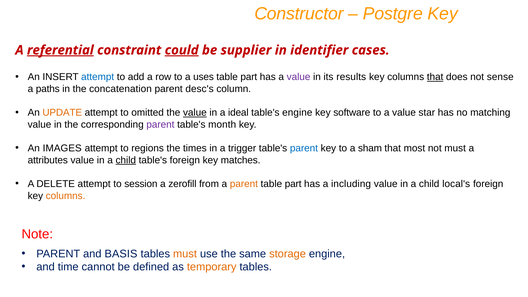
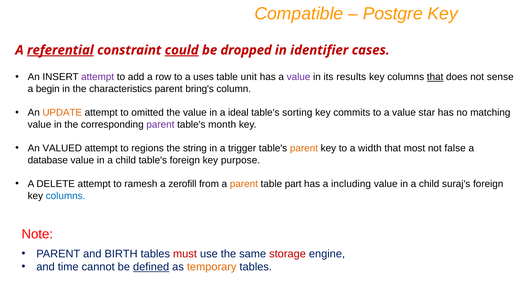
Constructor: Constructor -> Compatible
supplier: supplier -> dropped
attempt at (98, 77) colour: blue -> purple
part at (249, 77): part -> unit
paths: paths -> begin
concatenation: concatenation -> characteristics
desc's: desc's -> bring's
value at (195, 113) underline: present -> none
table's engine: engine -> sorting
software: software -> commits
IMAGES: IMAGES -> VALUED
times: times -> string
parent at (304, 148) colour: blue -> orange
sham: sham -> width
not must: must -> false
attributes: attributes -> database
child at (126, 160) underline: present -> none
matches: matches -> purpose
session: session -> ramesh
local's: local's -> suraj's
columns at (66, 196) colour: orange -> blue
BASIS: BASIS -> BIRTH
must at (185, 254) colour: orange -> red
storage colour: orange -> red
defined underline: none -> present
